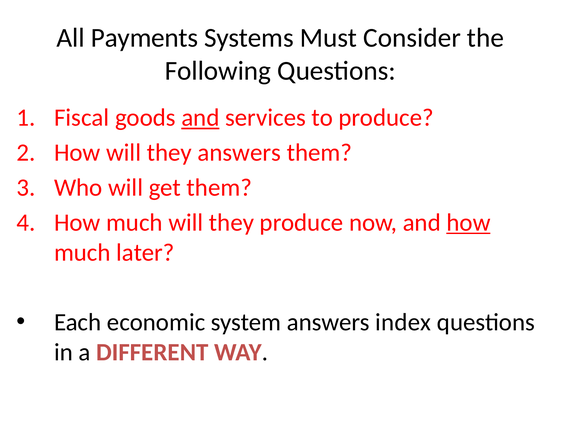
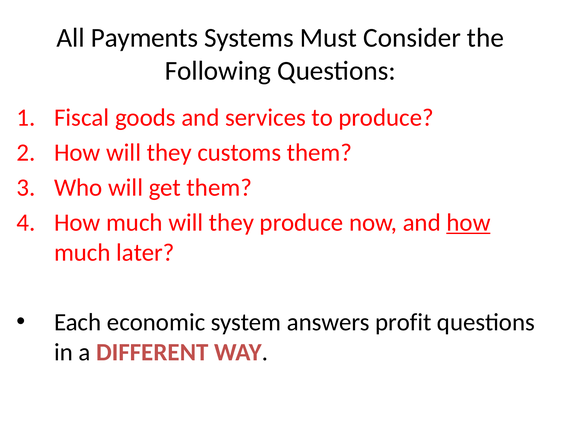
and at (200, 118) underline: present -> none
they answers: answers -> customs
index: index -> profit
